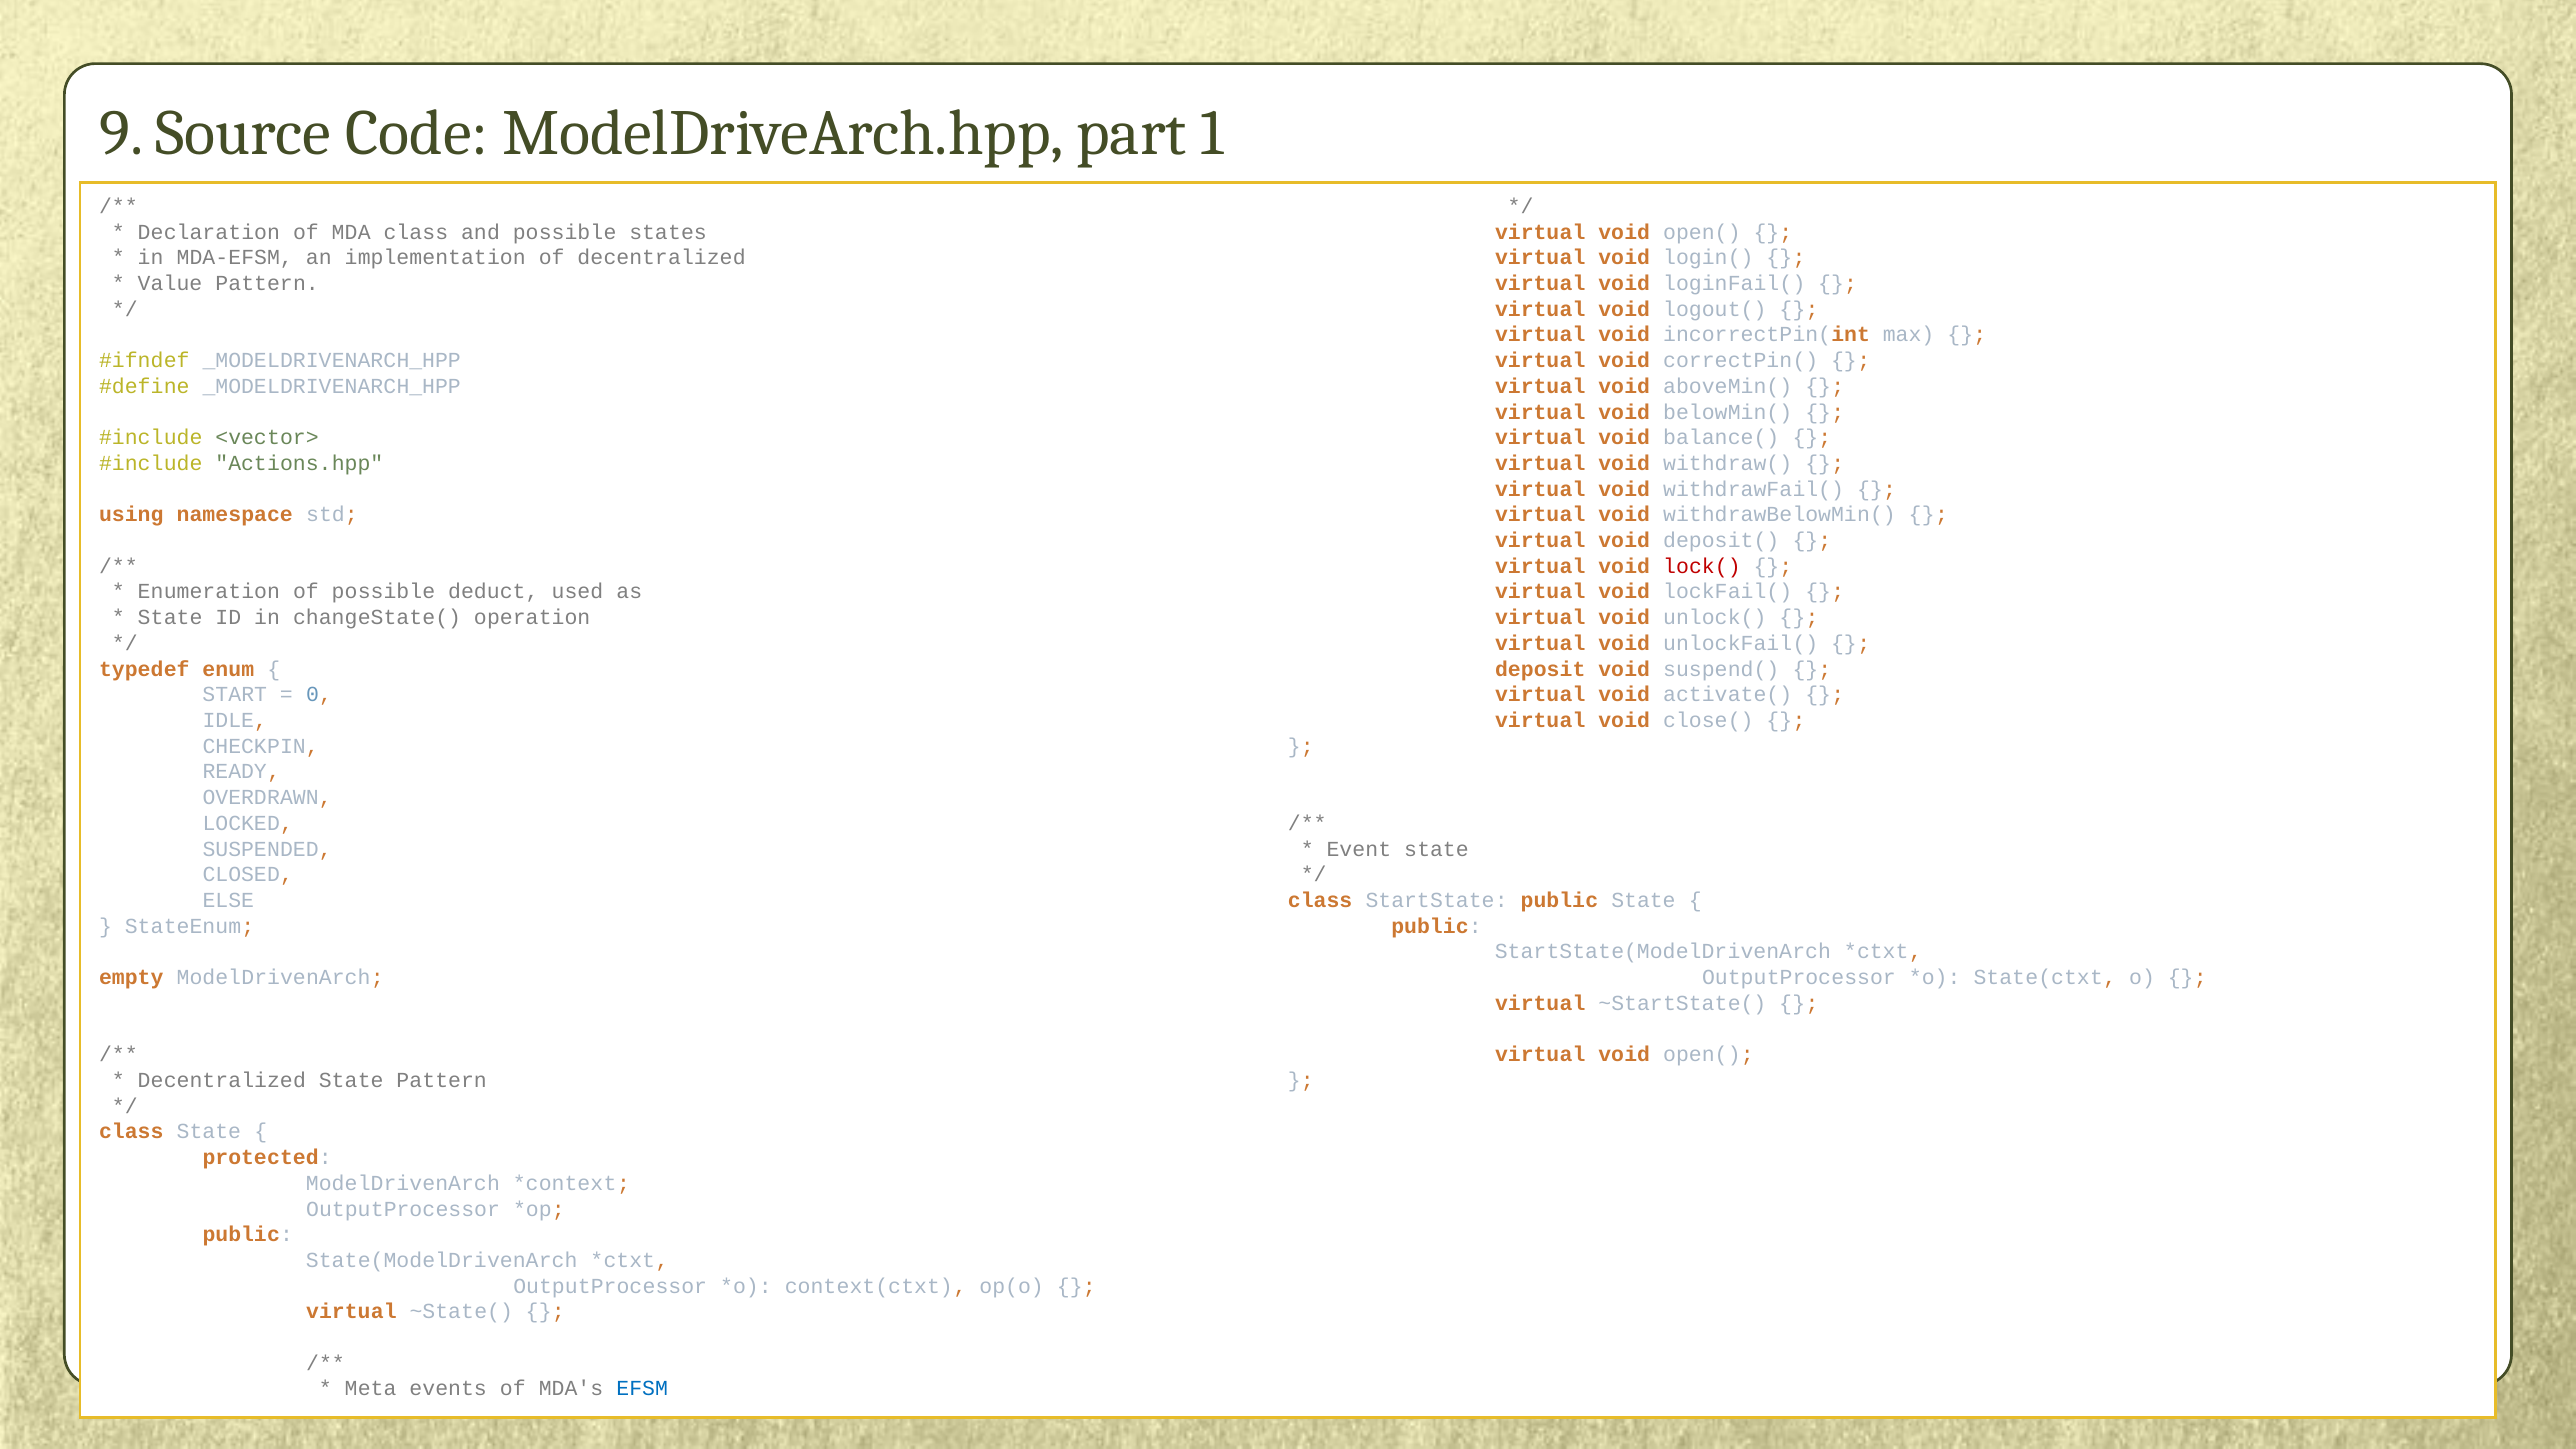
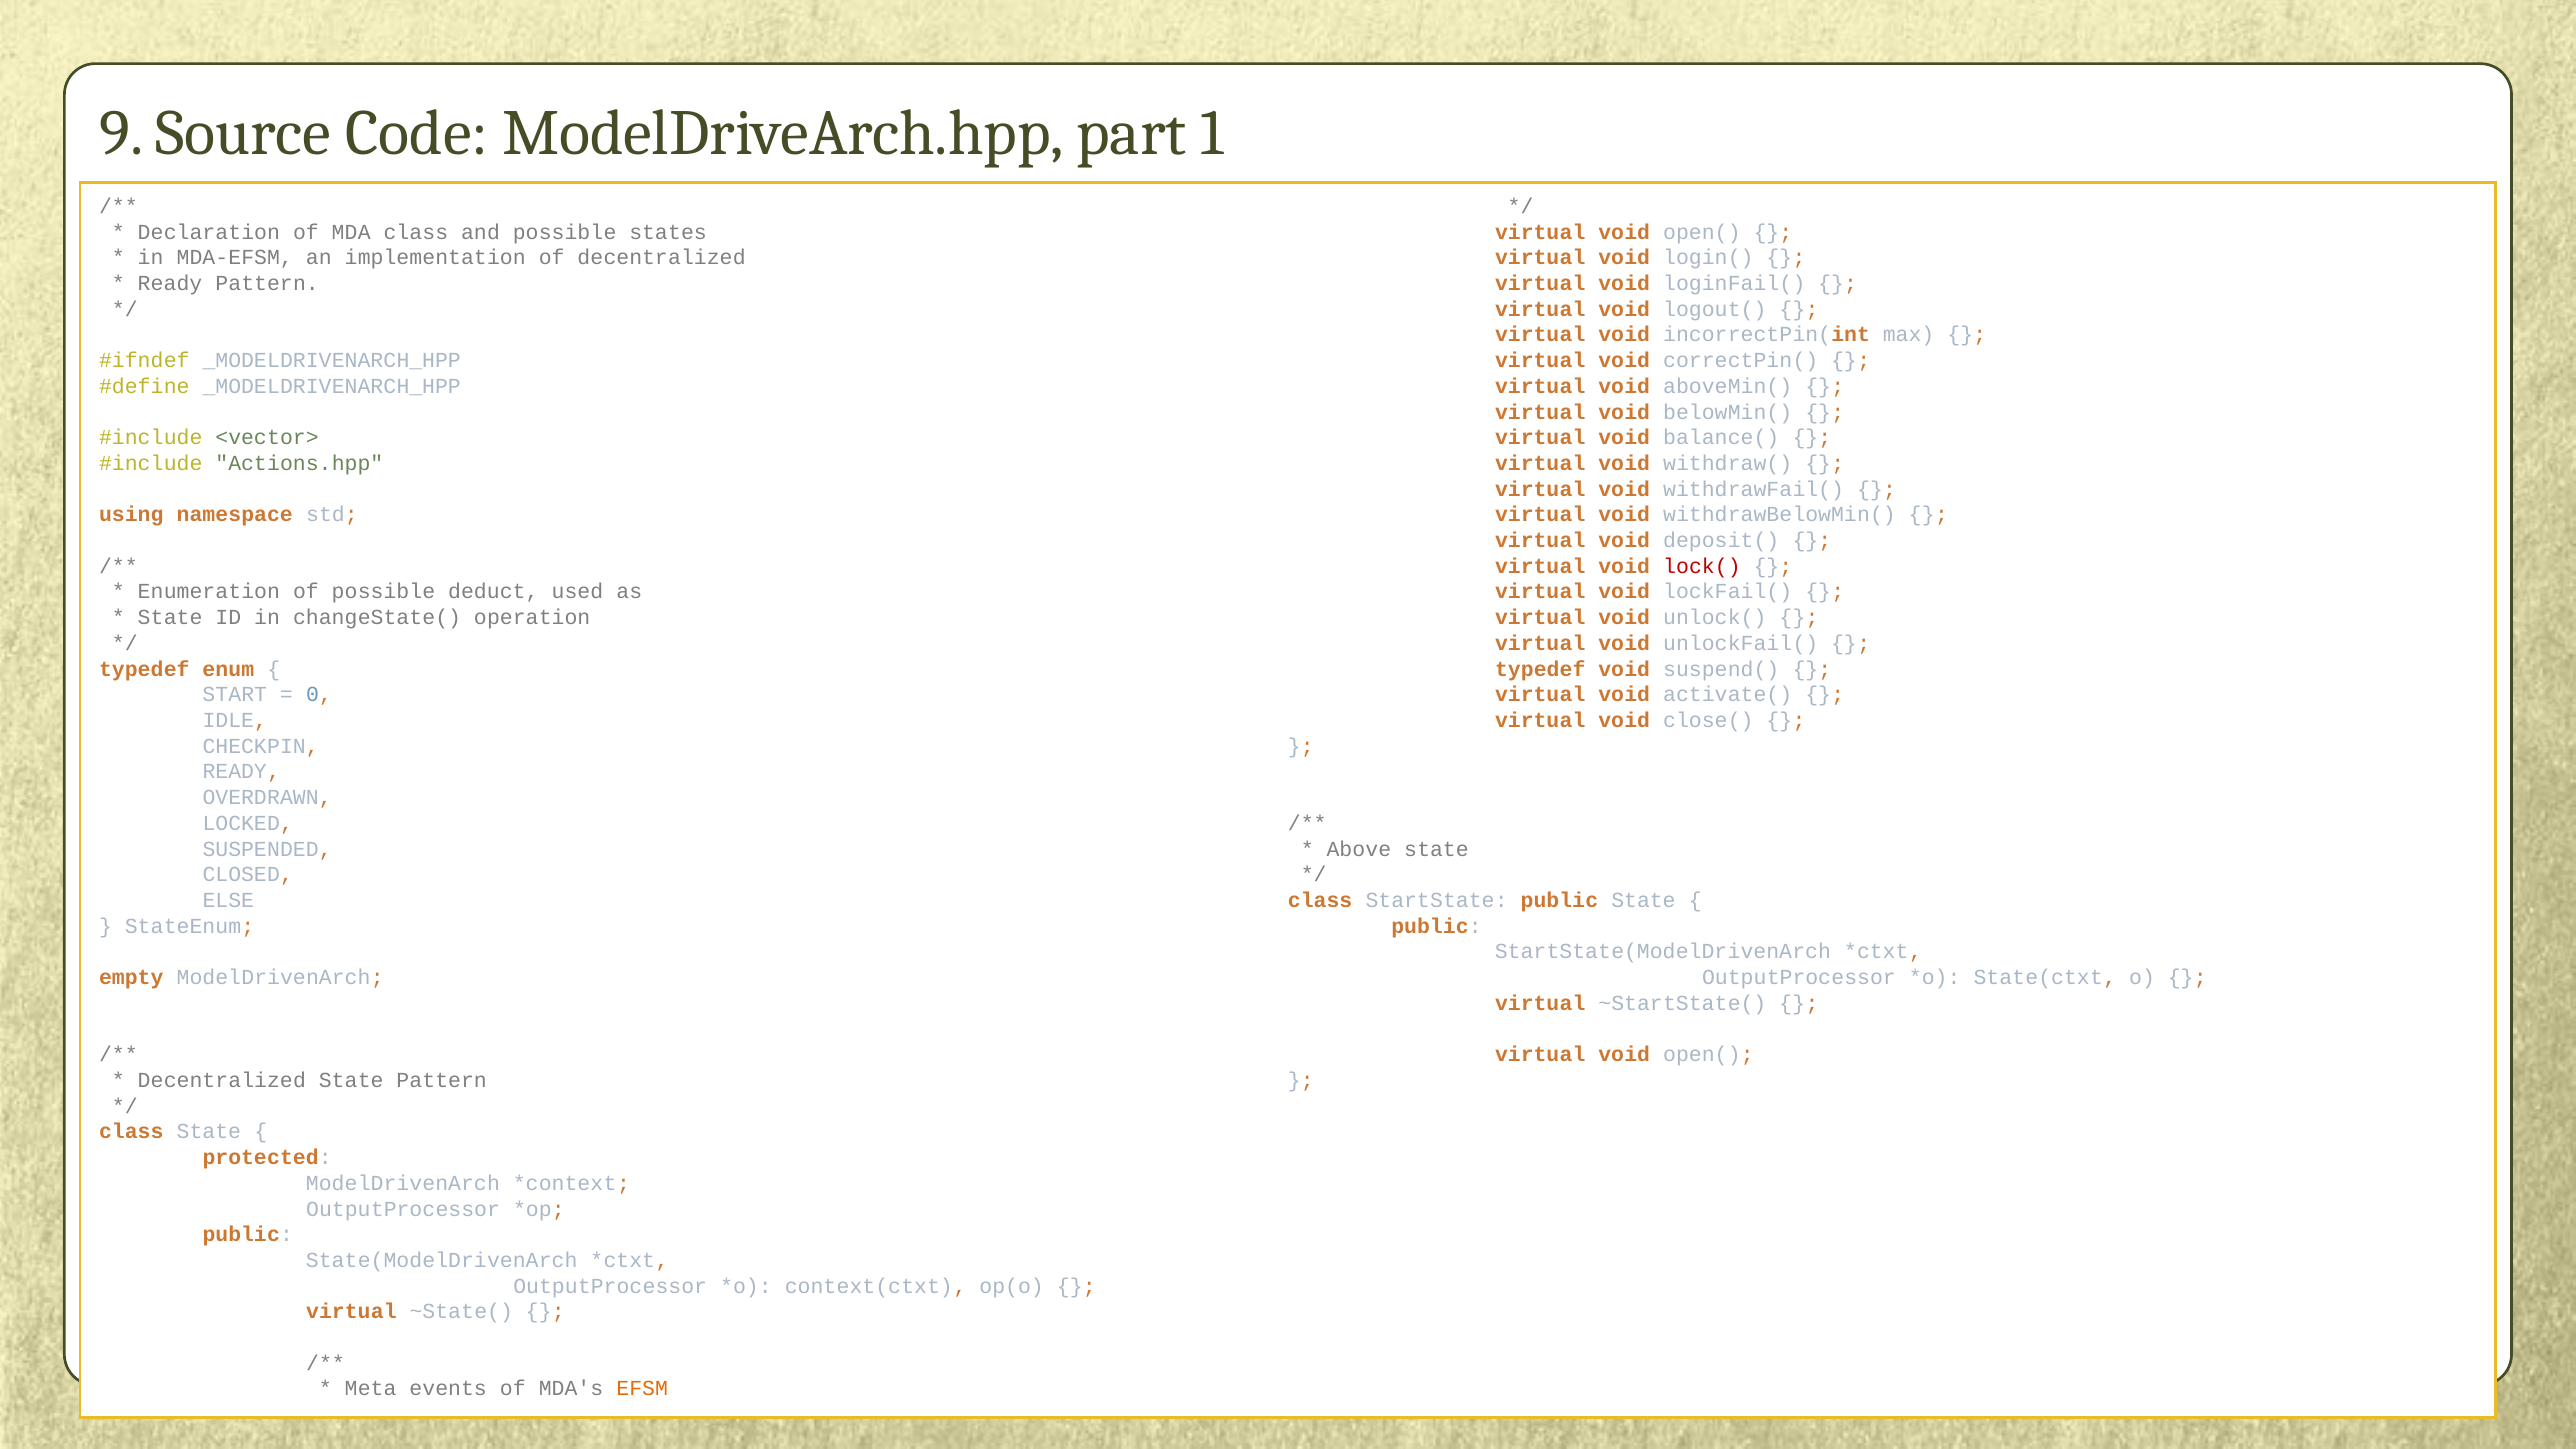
Value at (170, 283): Value -> Ready
deposit at (1540, 669): deposit -> typedef
Event: Event -> Above
EFSM colour: blue -> orange
